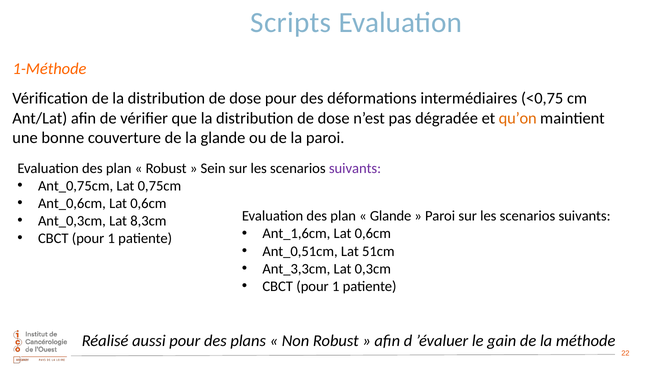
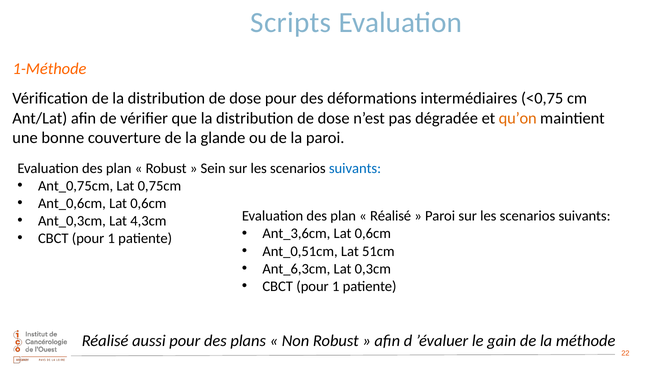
suivants at (355, 168) colour: purple -> blue
Glande at (391, 216): Glande -> Réalisé
8,3cm: 8,3cm -> 4,3cm
Ant_1,6cm: Ant_1,6cm -> Ant_3,6cm
Ant_3,3cm: Ant_3,3cm -> Ant_6,3cm
